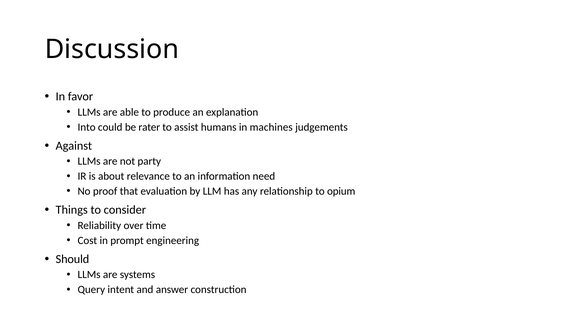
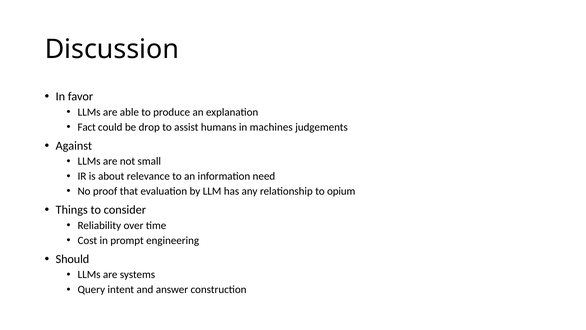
Into: Into -> Fact
rater: rater -> drop
party: party -> small
